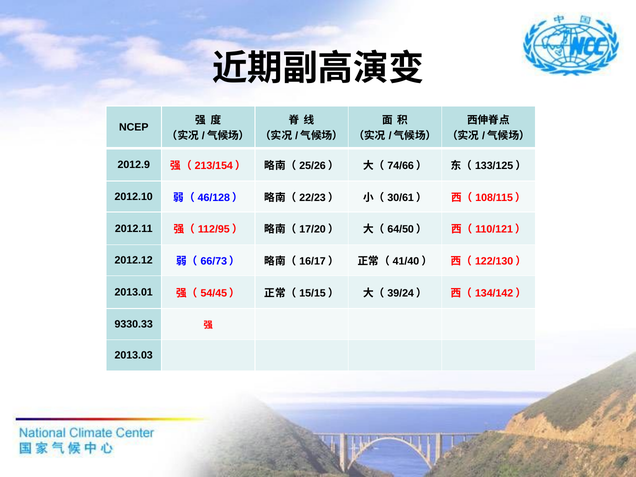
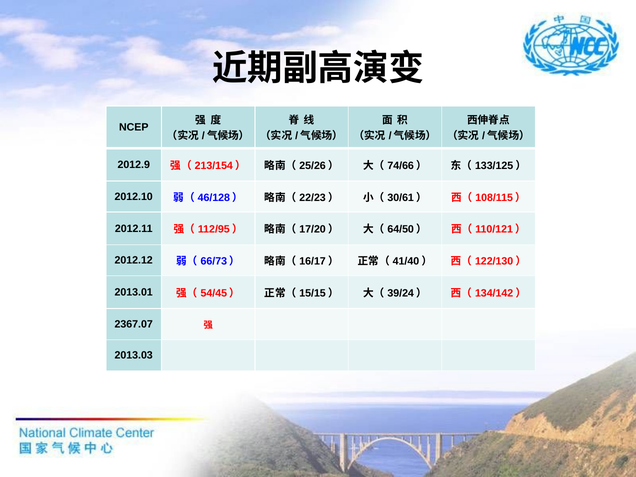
9330.33: 9330.33 -> 2367.07
